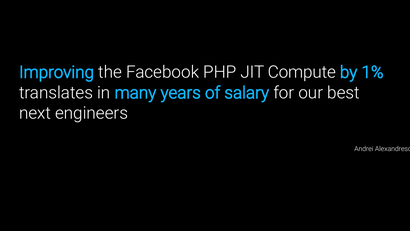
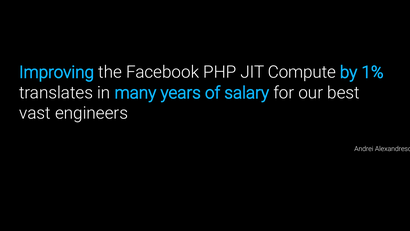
next: next -> vast
